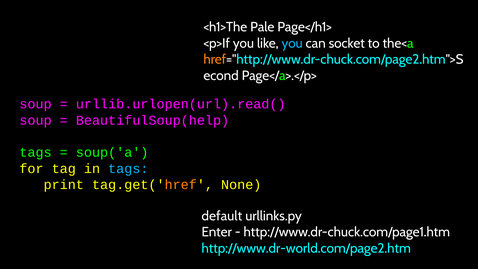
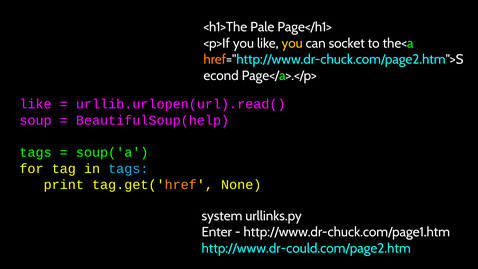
you at (292, 43) colour: light blue -> yellow
soup at (36, 104): soup -> like
default: default -> system
http://www.dr-world.com/page2.htm: http://www.dr-world.com/page2.htm -> http://www.dr-could.com/page2.htm
